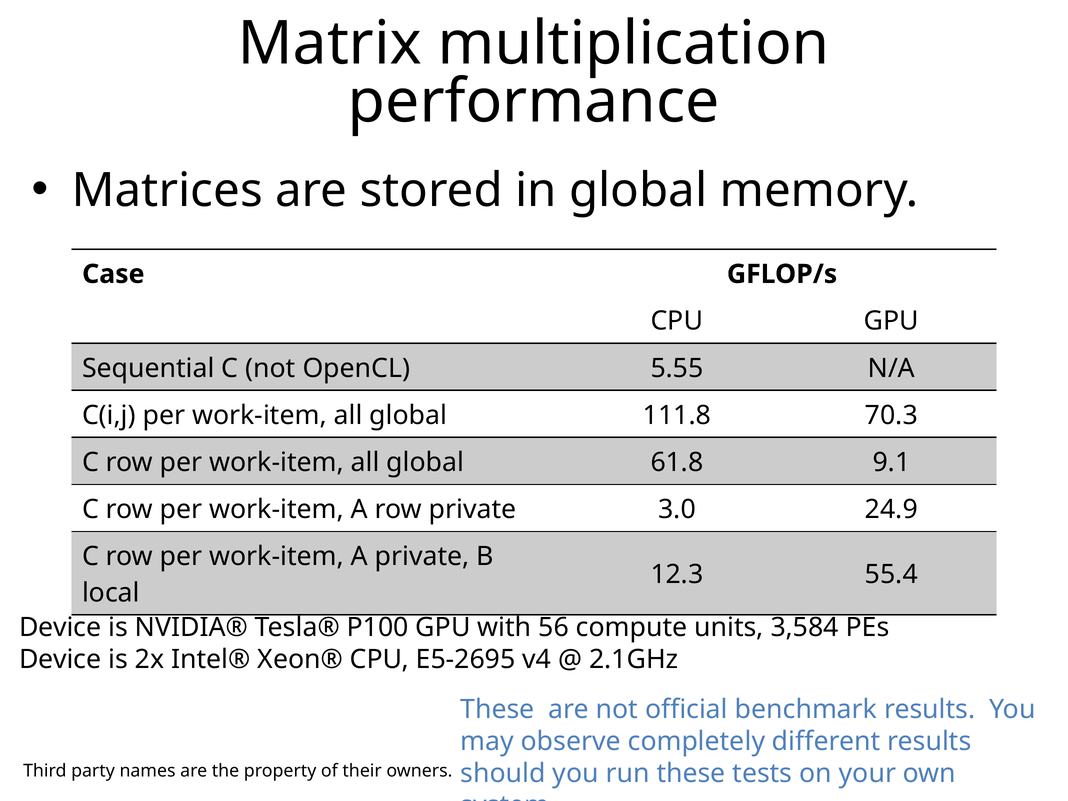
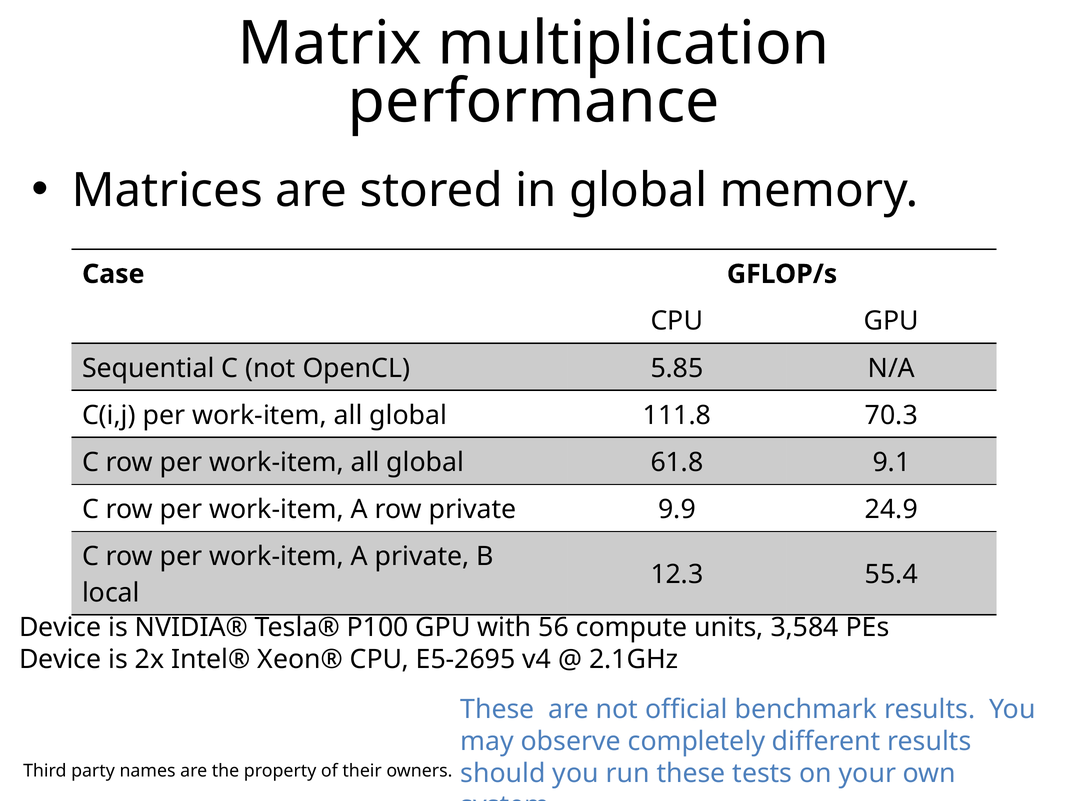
5.55: 5.55 -> 5.85
3.0: 3.0 -> 9.9
